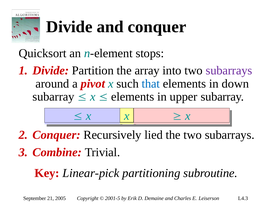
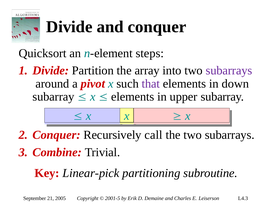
stops: stops -> steps
that colour: blue -> purple
lied: lied -> call
